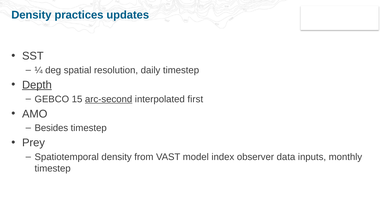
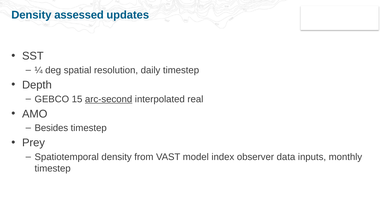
practices: practices -> assessed
Depth underline: present -> none
first: first -> real
